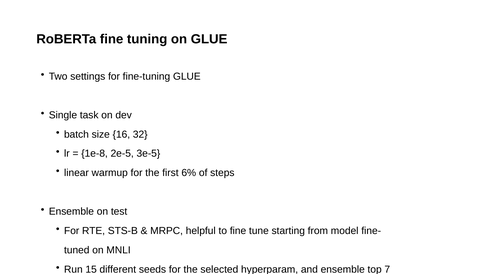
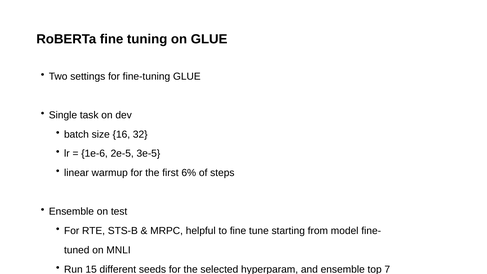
1e-8: 1e-8 -> 1e-6
